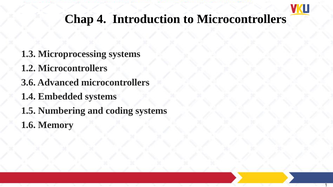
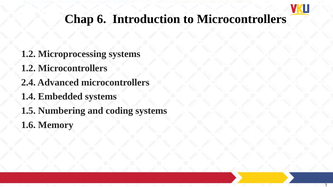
4: 4 -> 6
1.3 at (28, 54): 1.3 -> 1.2
3.6: 3.6 -> 2.4
